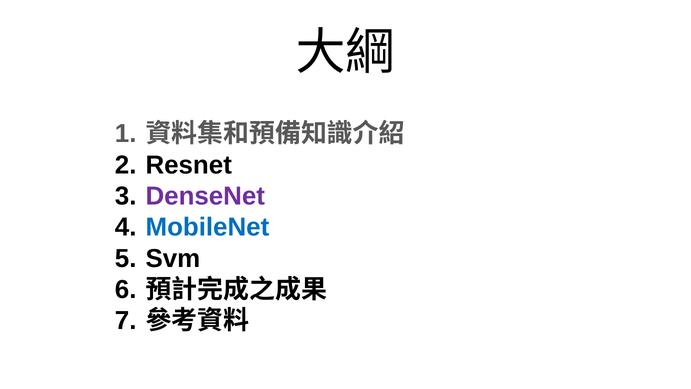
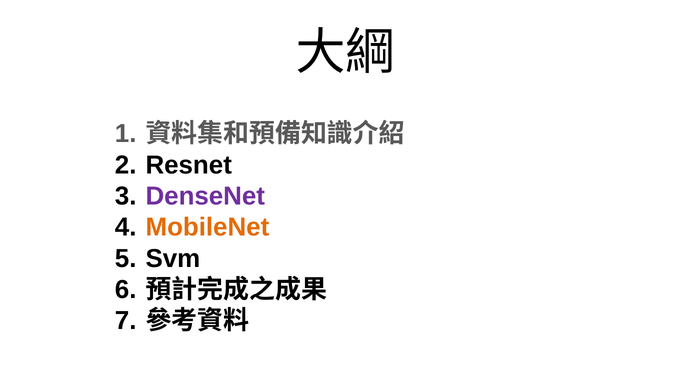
MobileNet colour: blue -> orange
